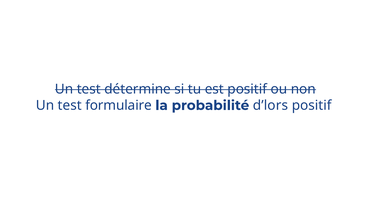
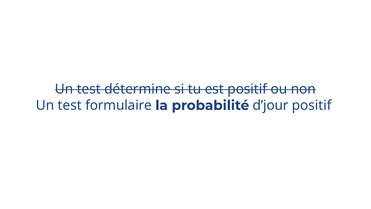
d’lors: d’lors -> d’jour
